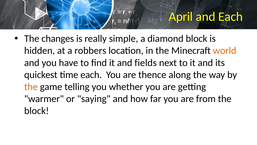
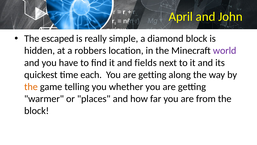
and Each: Each -> John
changes: changes -> escaped
world colour: orange -> purple
thence at (152, 75): thence -> getting
saying: saying -> places
